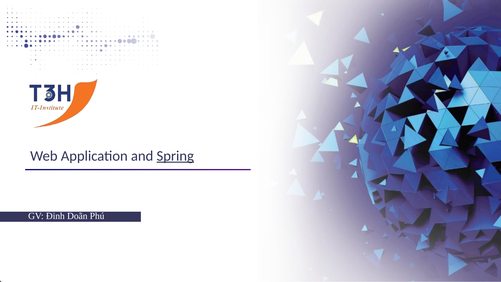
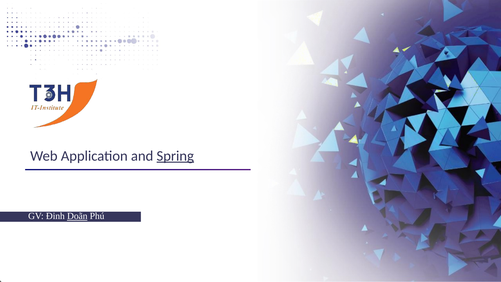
Doãn underline: none -> present
